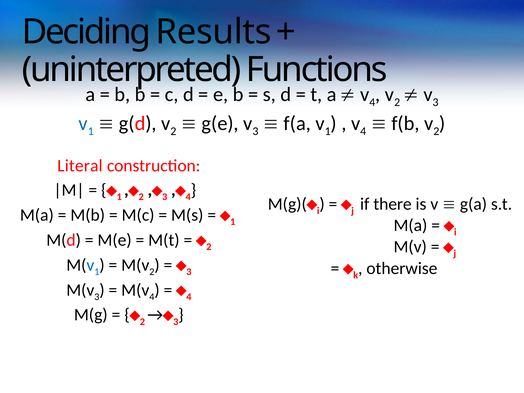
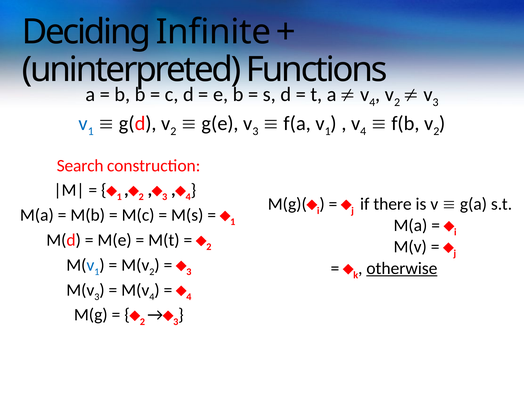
Results: Results -> Infinite
Literal: Literal -> Search
otherwise underline: none -> present
